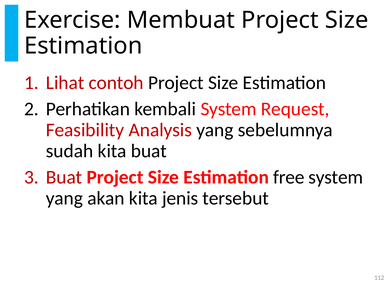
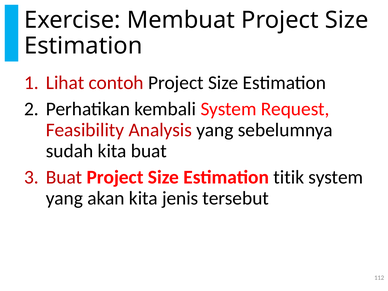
free: free -> titik
